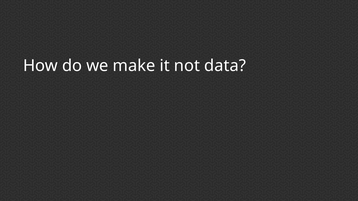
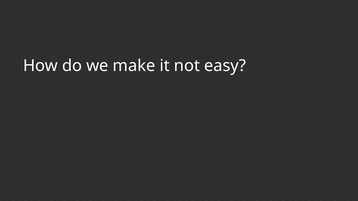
data: data -> easy
